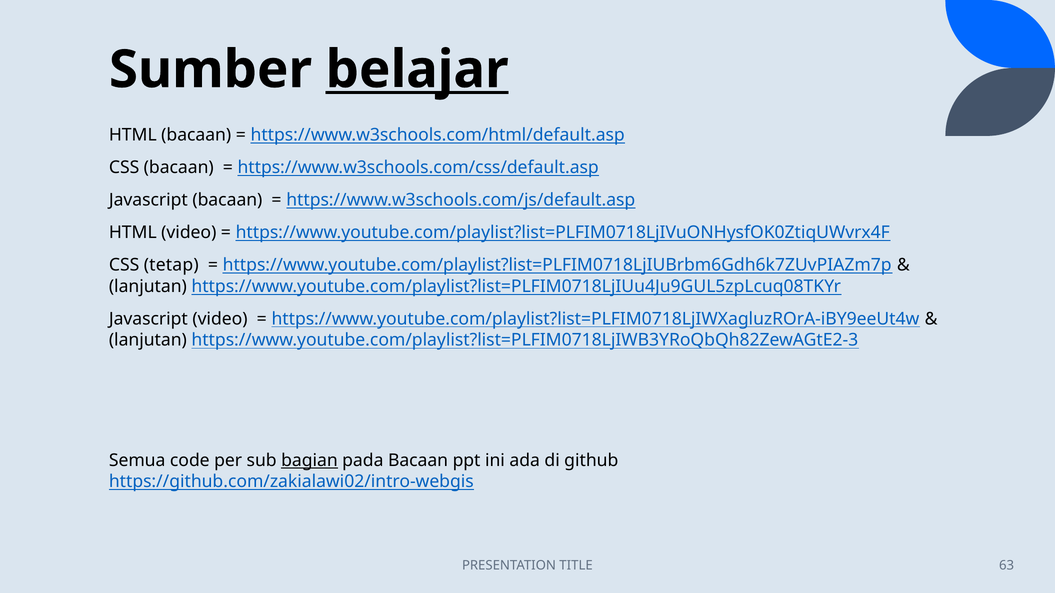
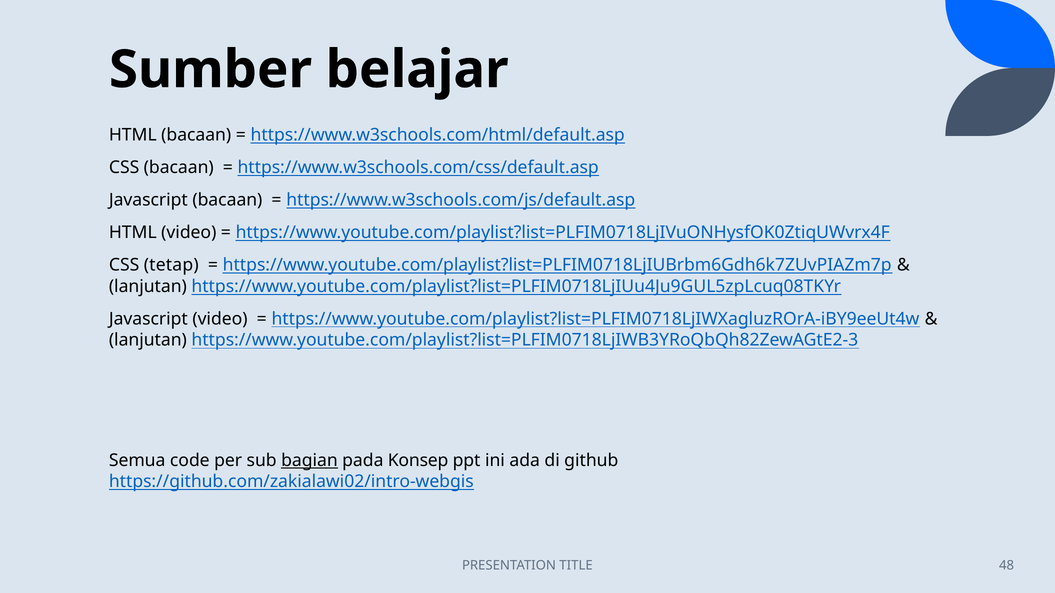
belajar underline: present -> none
pada Bacaan: Bacaan -> Konsep
63: 63 -> 48
